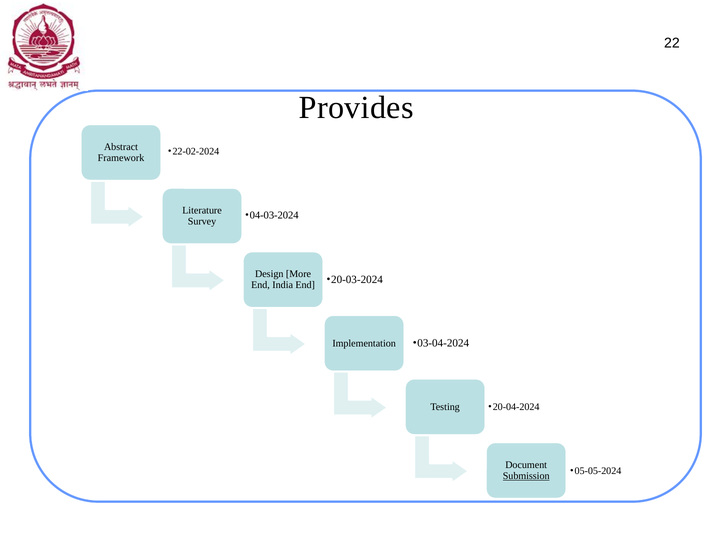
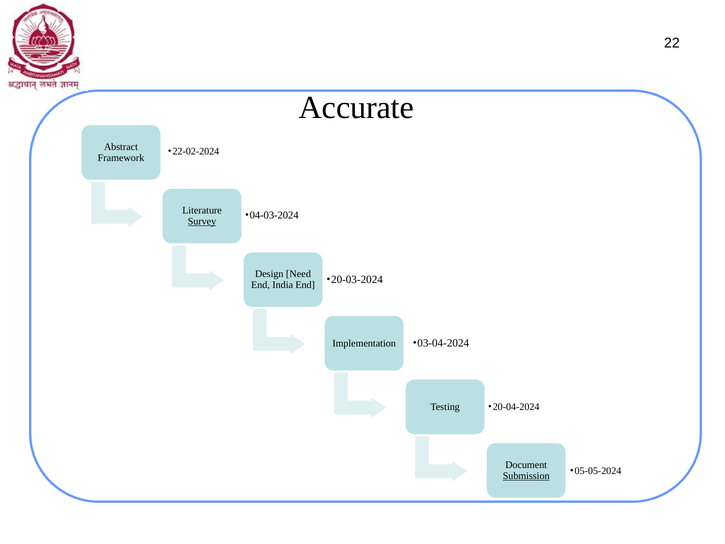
Provides: Provides -> Accurate
Survey underline: none -> present
More: More -> Need
